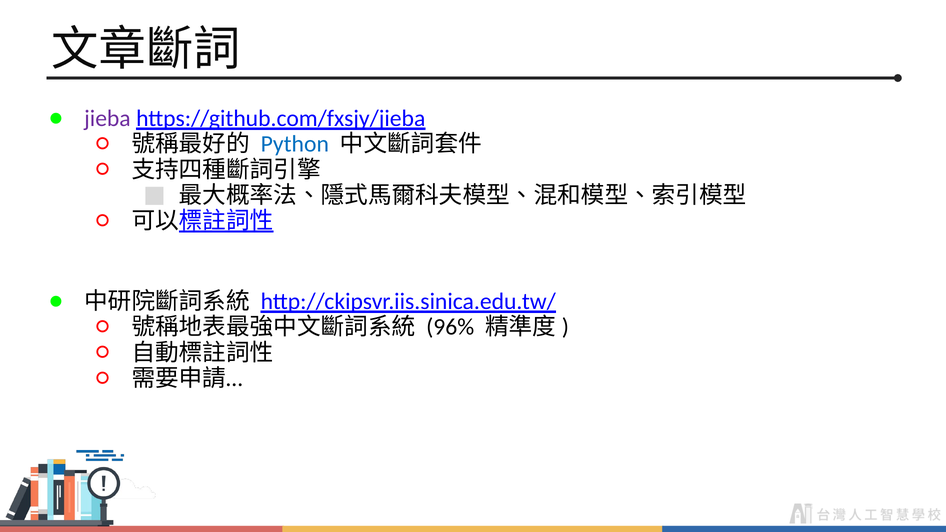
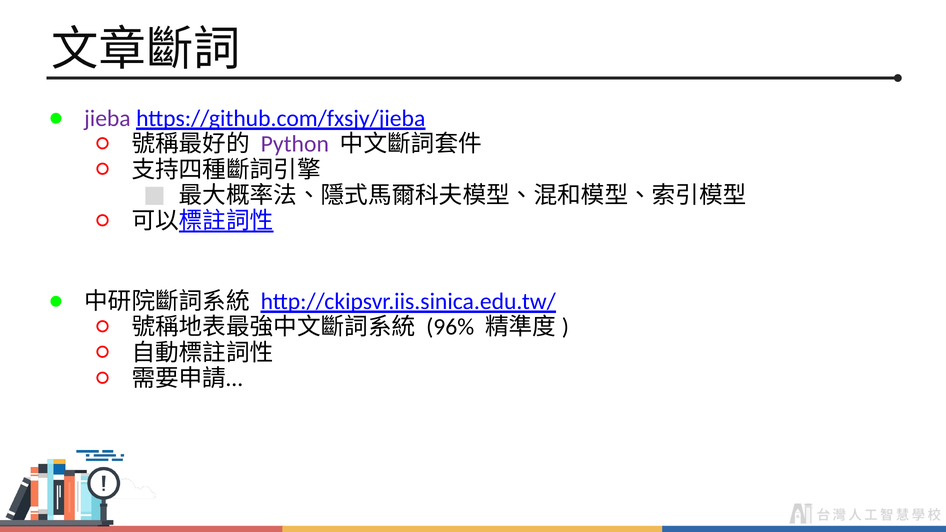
Python colour: blue -> purple
